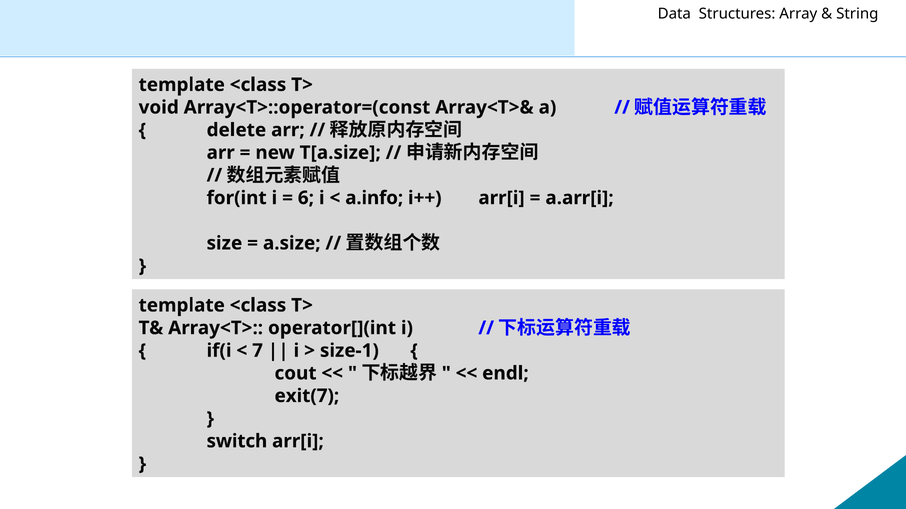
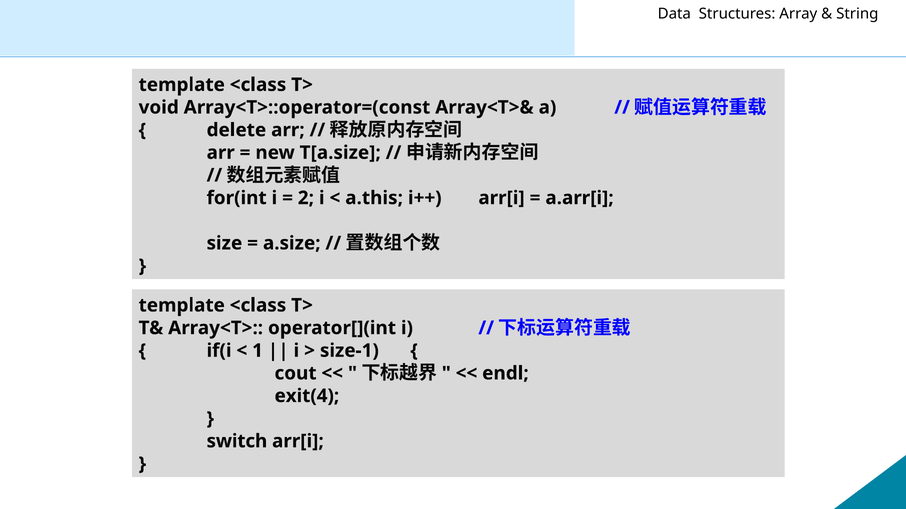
6: 6 -> 2
a.info: a.info -> a.this
7: 7 -> 1
exit(7: exit(7 -> exit(4
